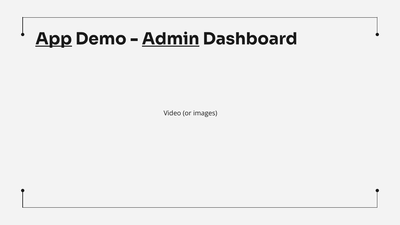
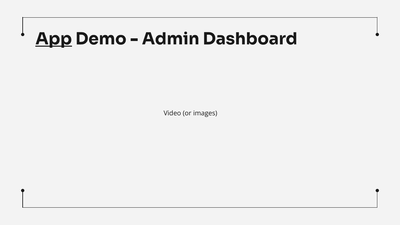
Admin underline: present -> none
